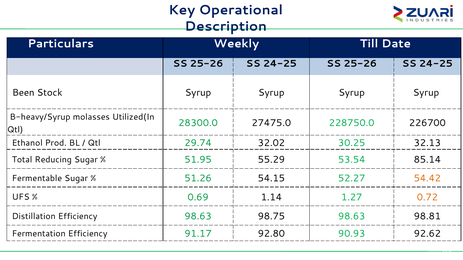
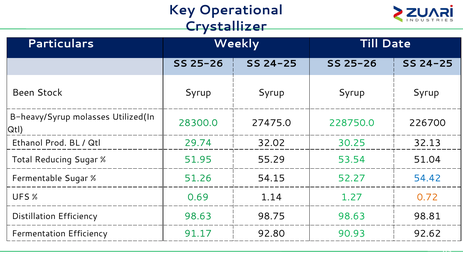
Description: Description -> Crystallizer
85.14: 85.14 -> 51.04
54.42 colour: orange -> blue
